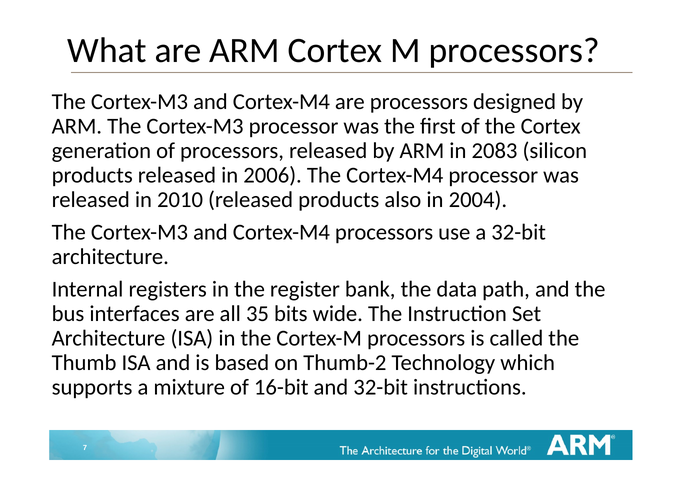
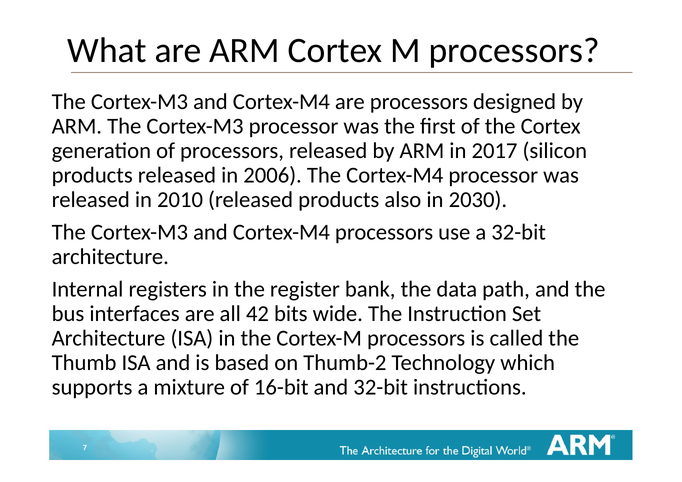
2083: 2083 -> 2017
2004: 2004 -> 2030
35: 35 -> 42
